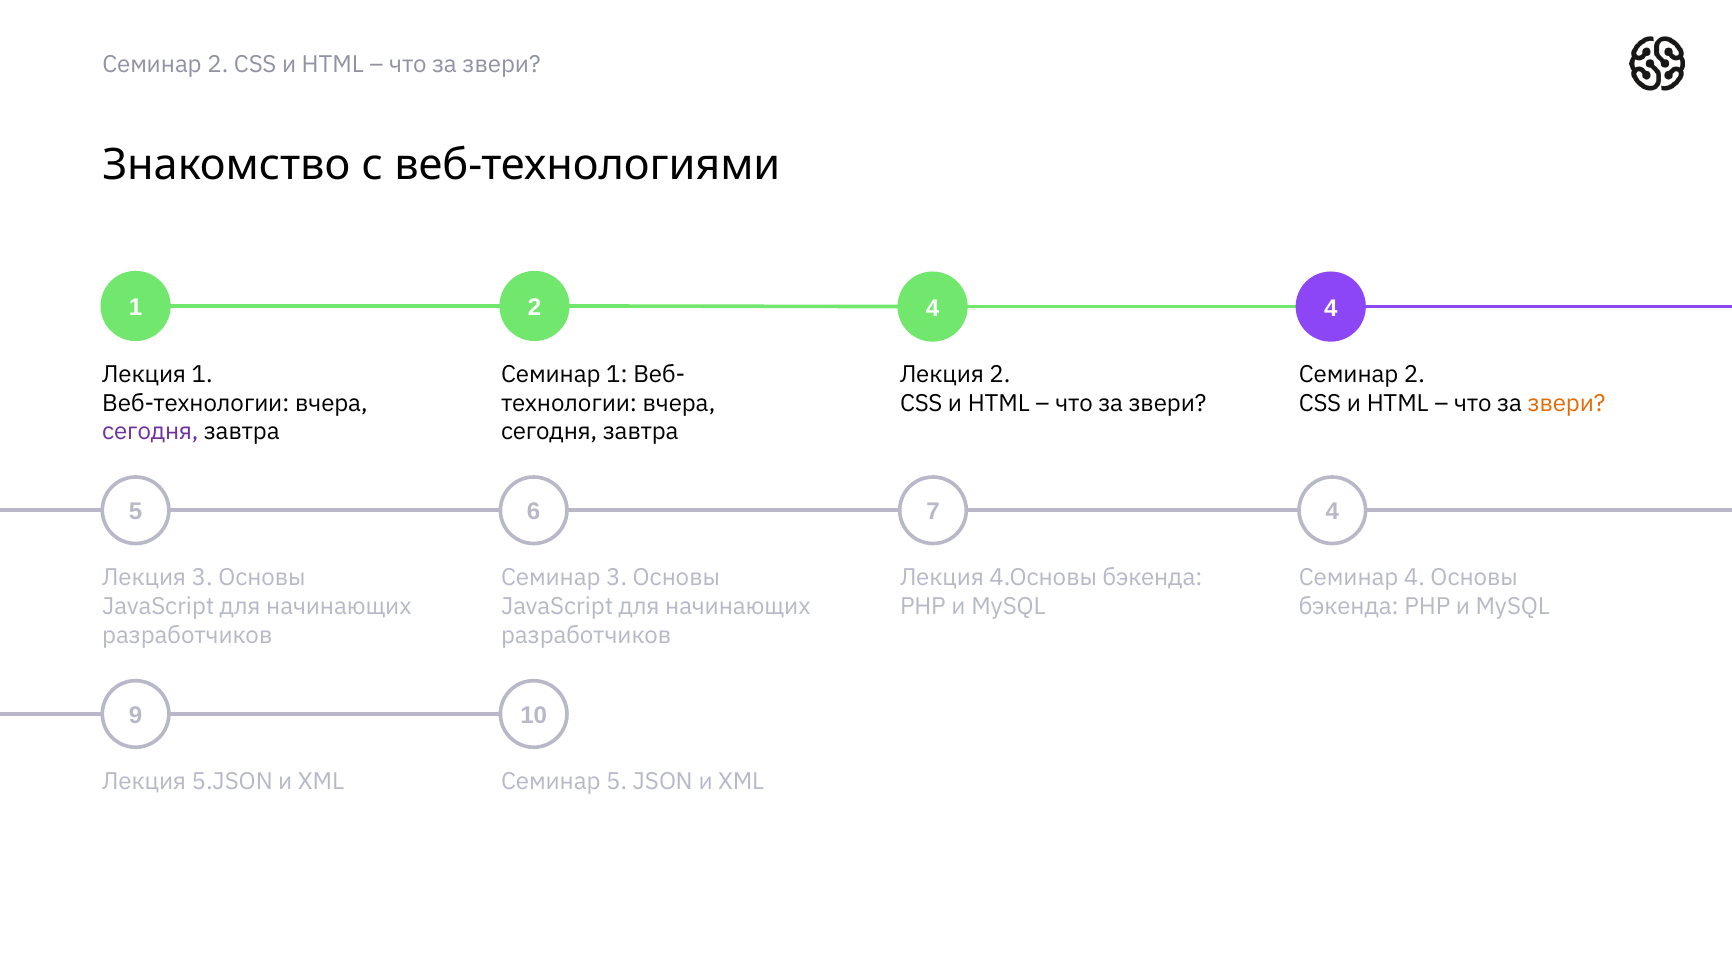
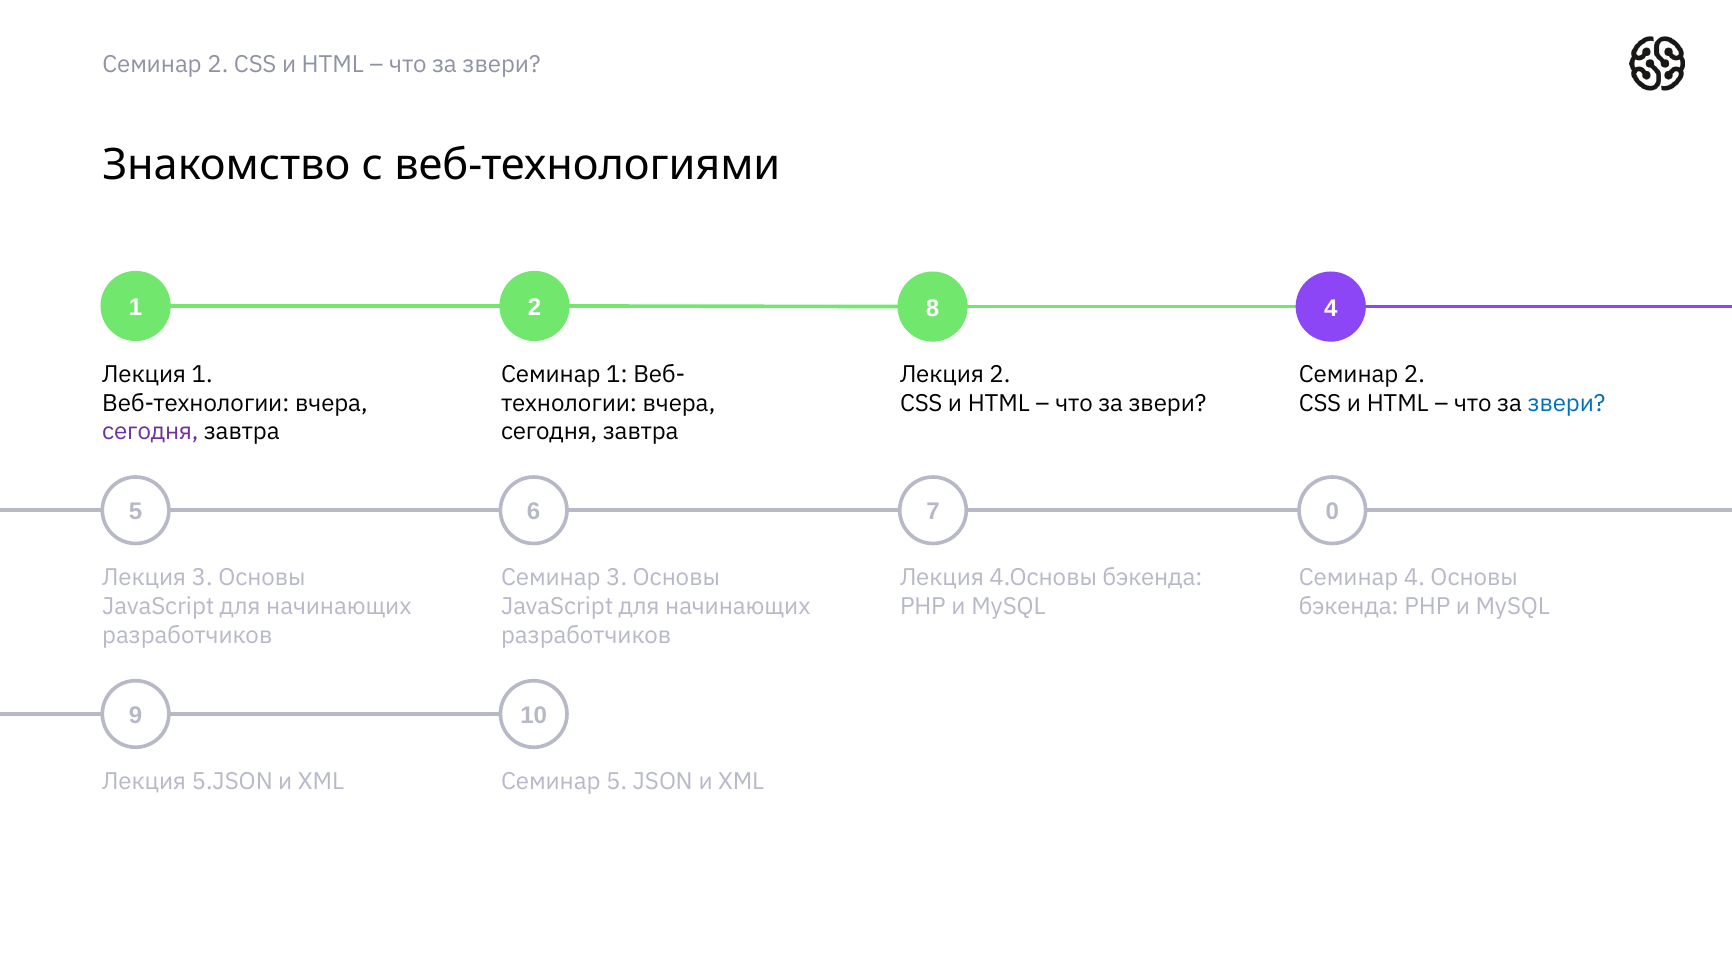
2 4: 4 -> 8
звери at (1566, 403) colour: orange -> blue
7 4: 4 -> 0
